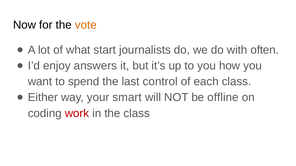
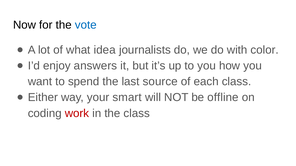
vote colour: orange -> blue
start: start -> idea
often: often -> color
control: control -> source
